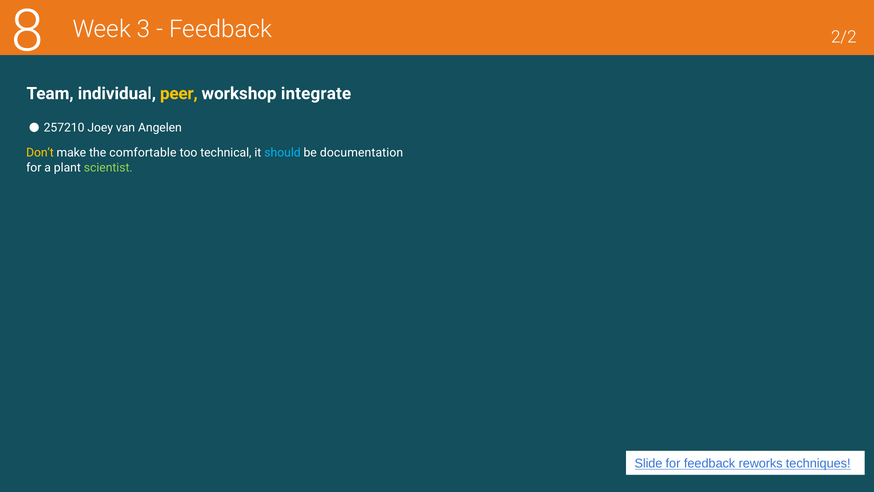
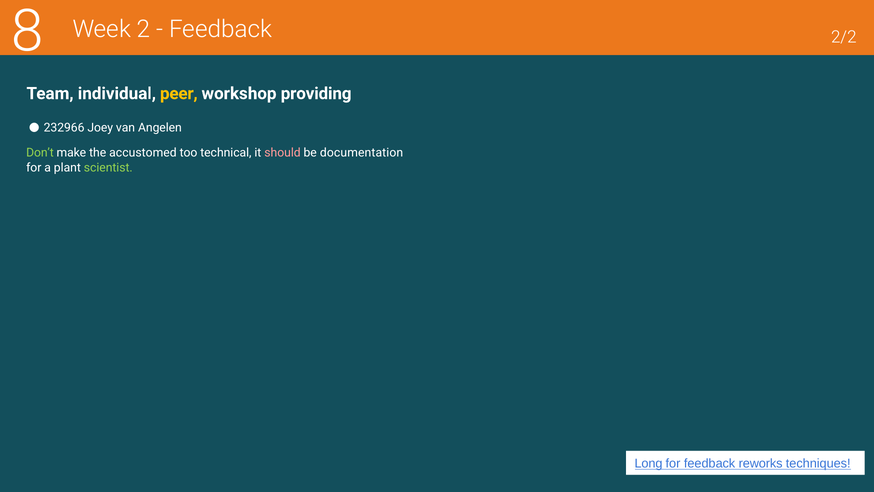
3: 3 -> 2
integrate: integrate -> providing
257210: 257210 -> 232966
Don’t colour: yellow -> light green
comfortable: comfortable -> accustomed
should colour: light blue -> pink
Slide: Slide -> Long
